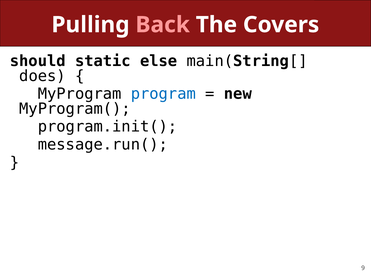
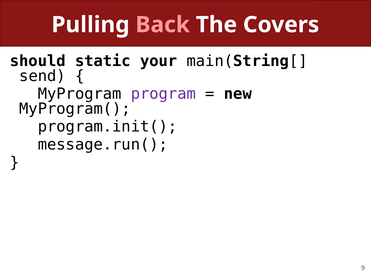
else: else -> your
does: does -> send
program colour: blue -> purple
